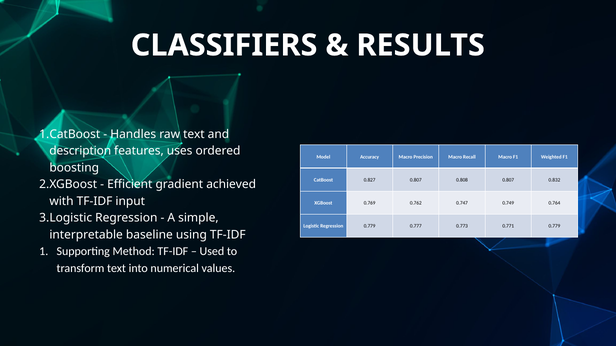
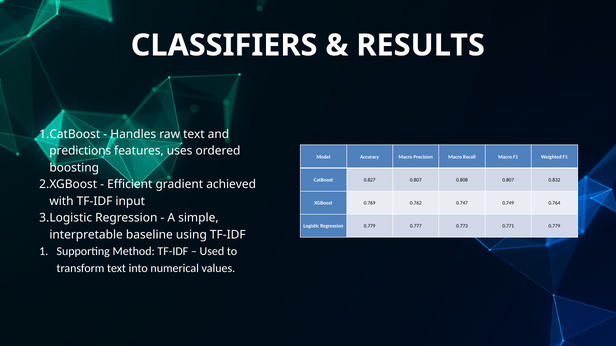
description: description -> predictions
